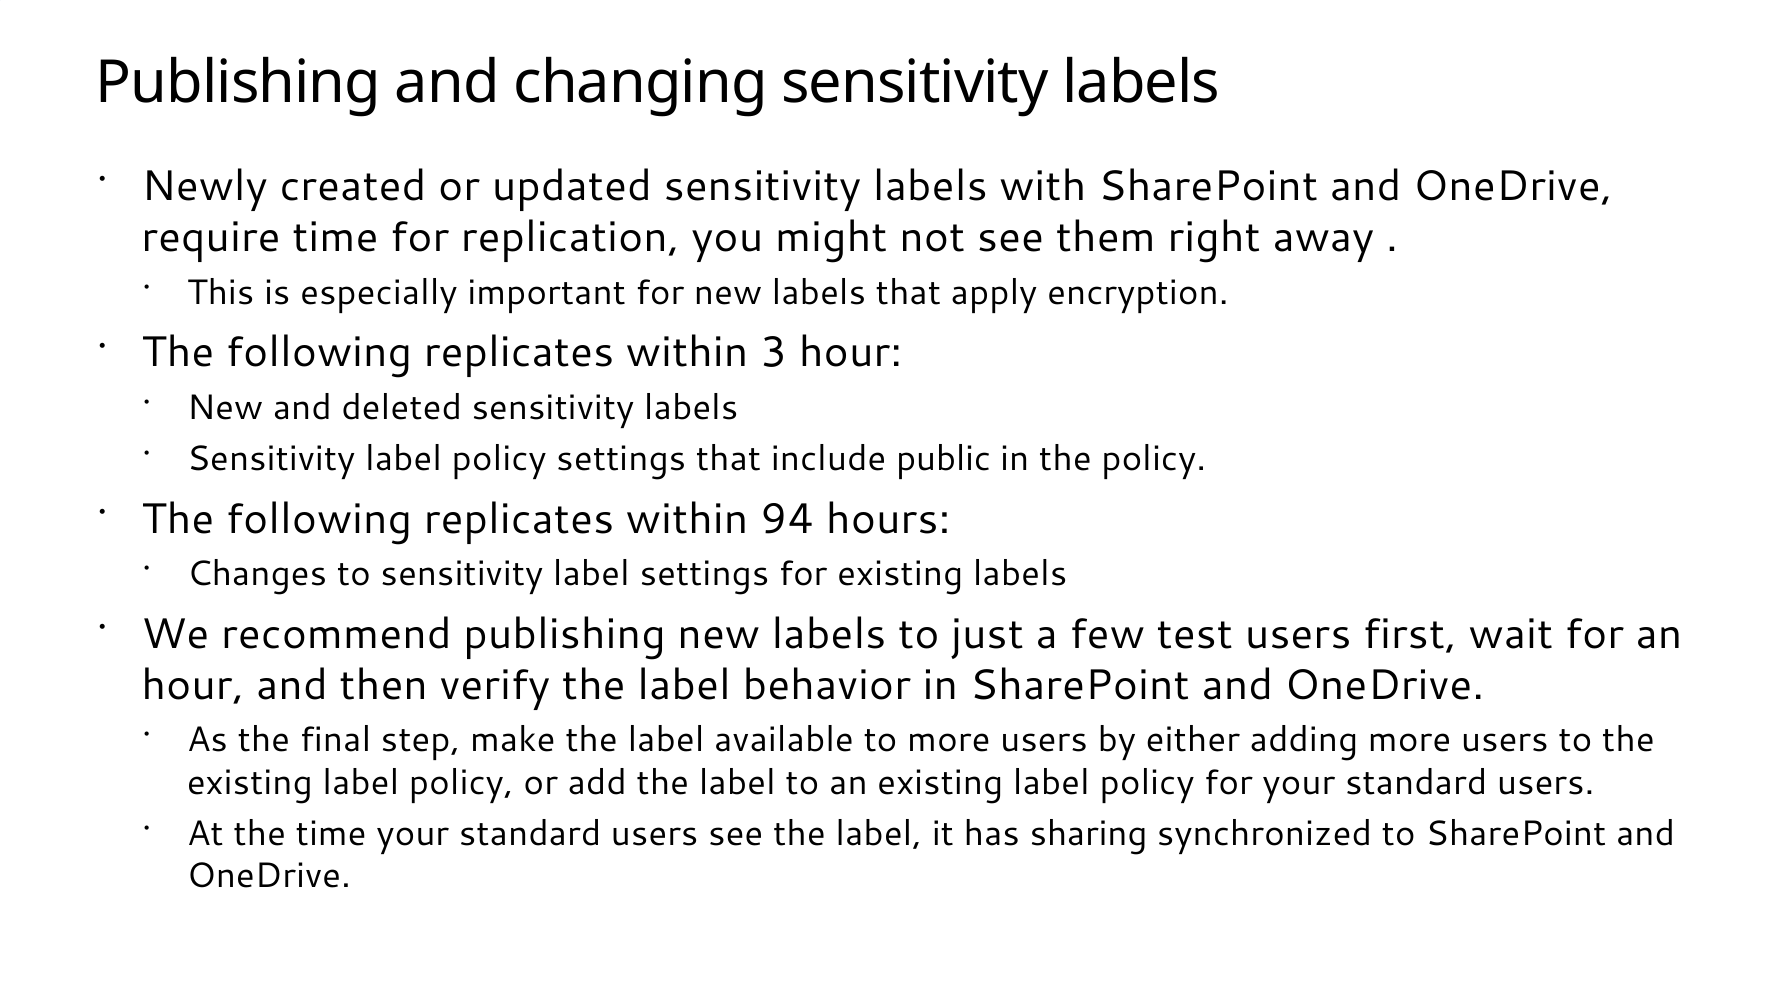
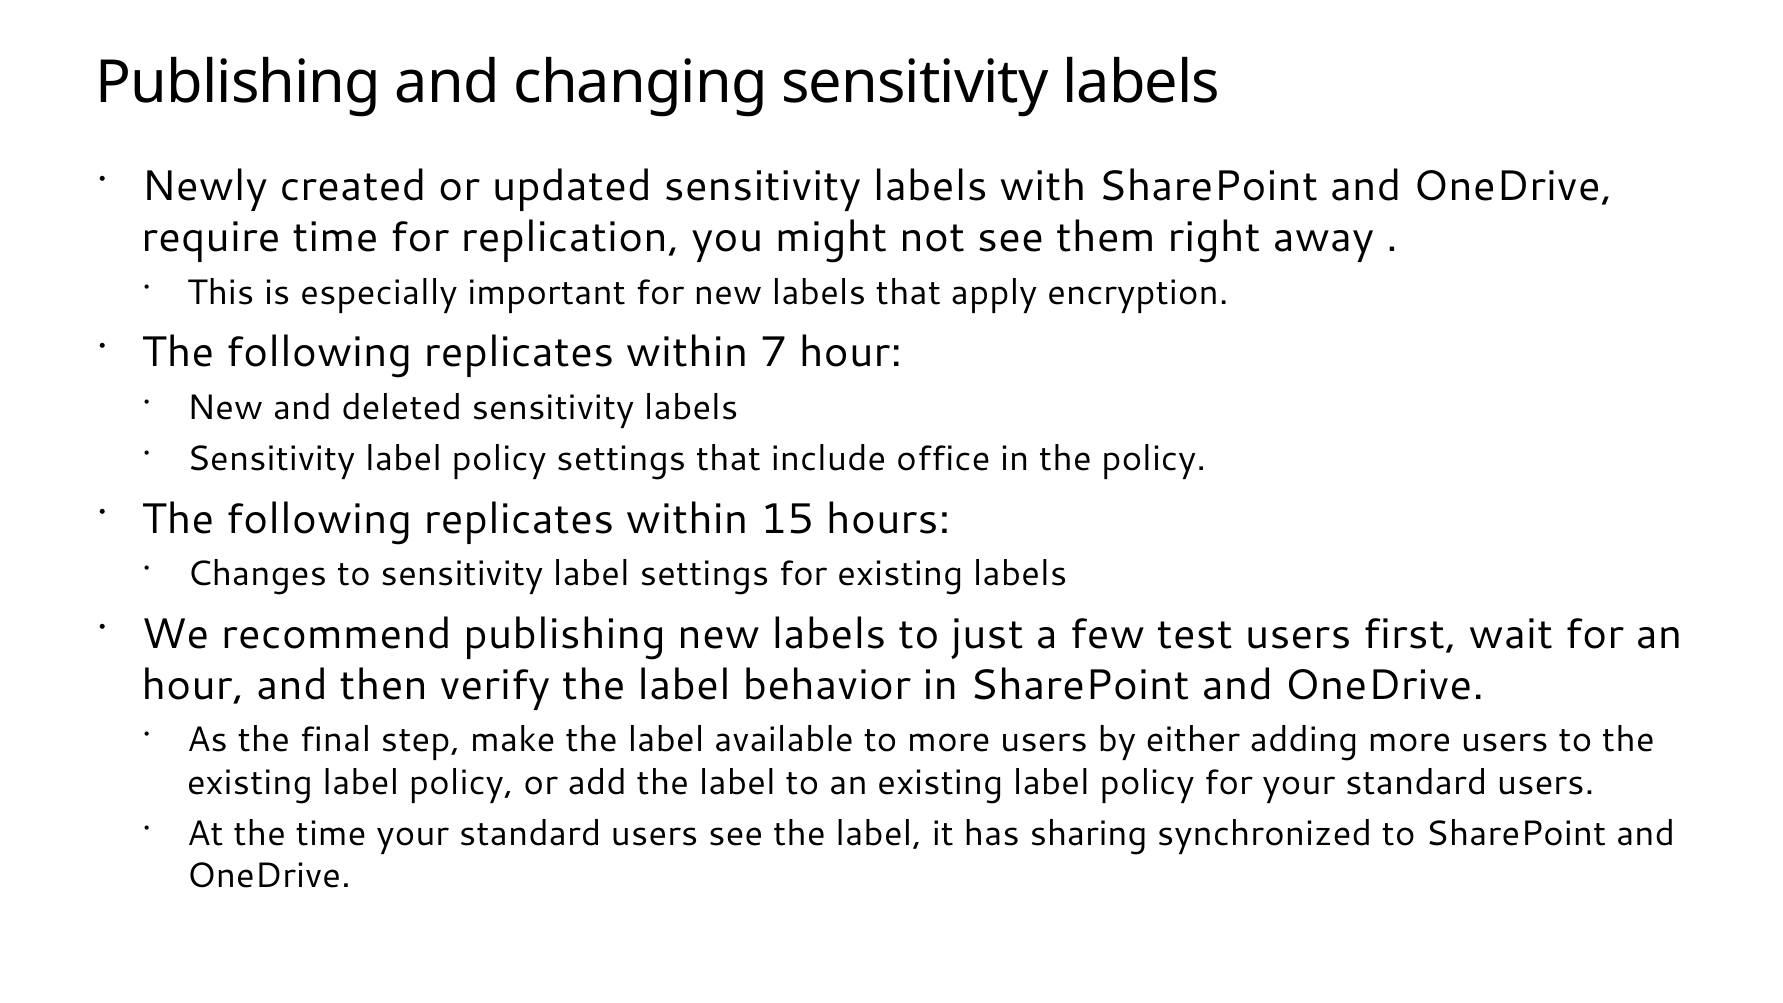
3: 3 -> 7
public: public -> office
94: 94 -> 15
